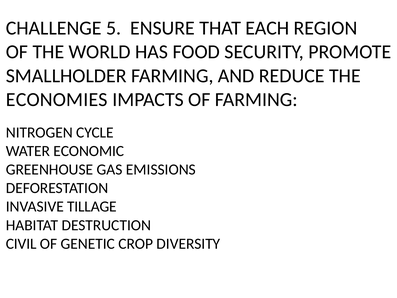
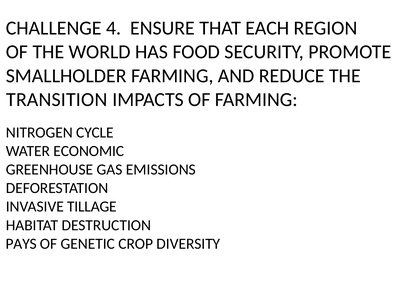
5: 5 -> 4
ECONOMIES: ECONOMIES -> TRANSITION
CIVIL: CIVIL -> PAYS
